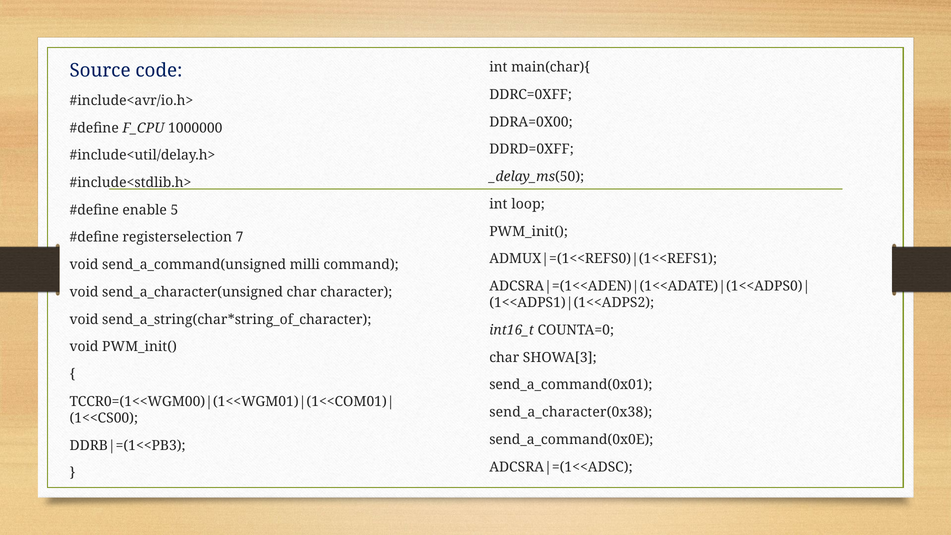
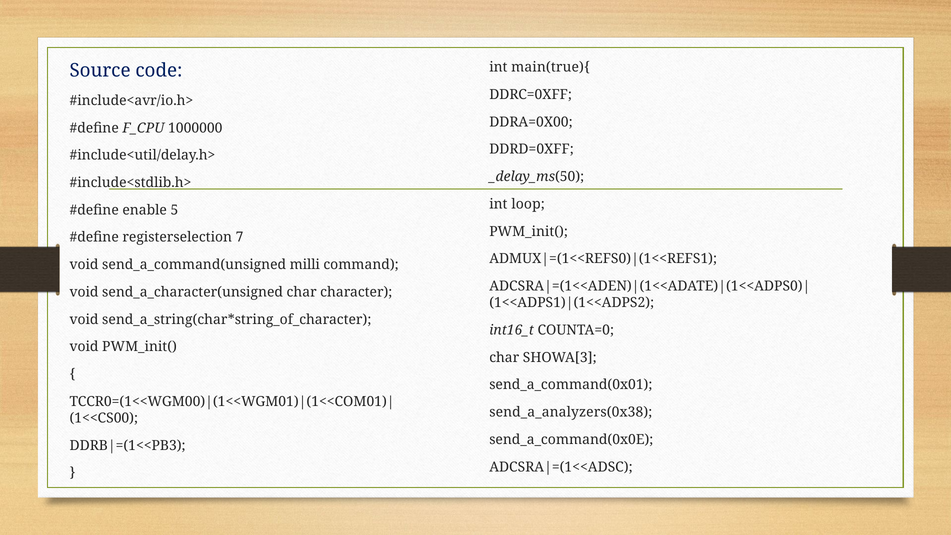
main(char){: main(char){ -> main(true){
send_a_character(0x38: send_a_character(0x38 -> send_a_analyzers(0x38
